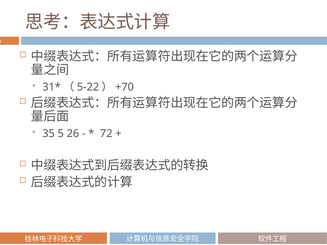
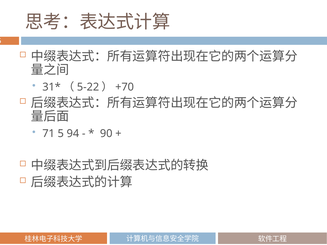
35: 35 -> 71
26: 26 -> 94
72: 72 -> 90
